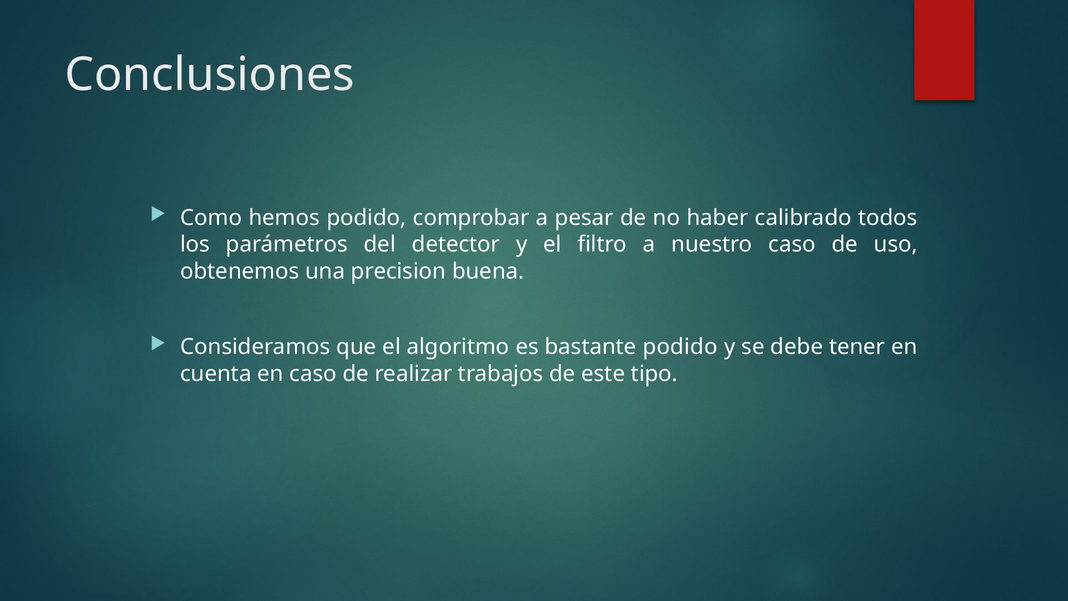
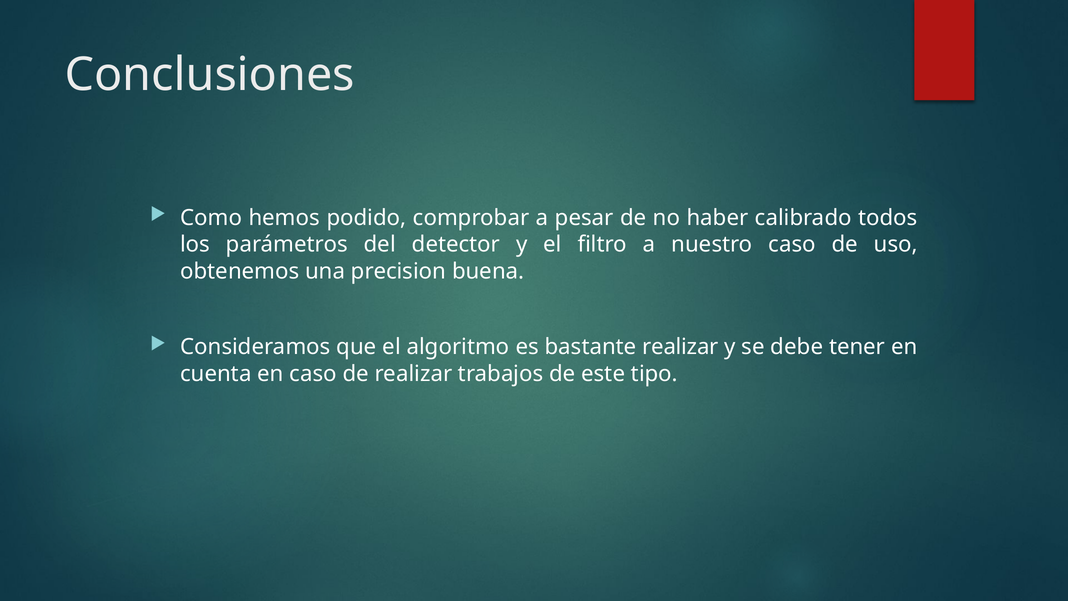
bastante podido: podido -> realizar
